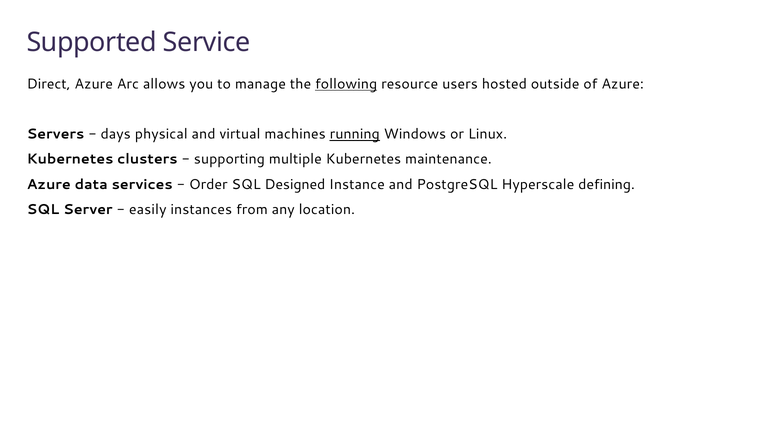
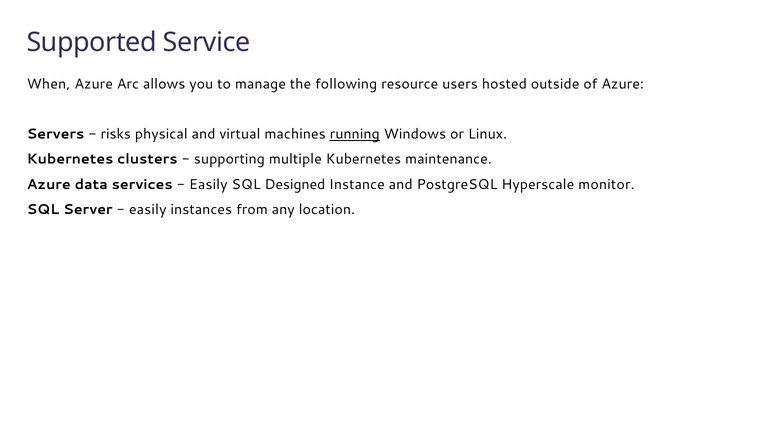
Direct: Direct -> When
following underline: present -> none
days: days -> risks
Order at (208, 184): Order -> Easily
defining: defining -> monitor
